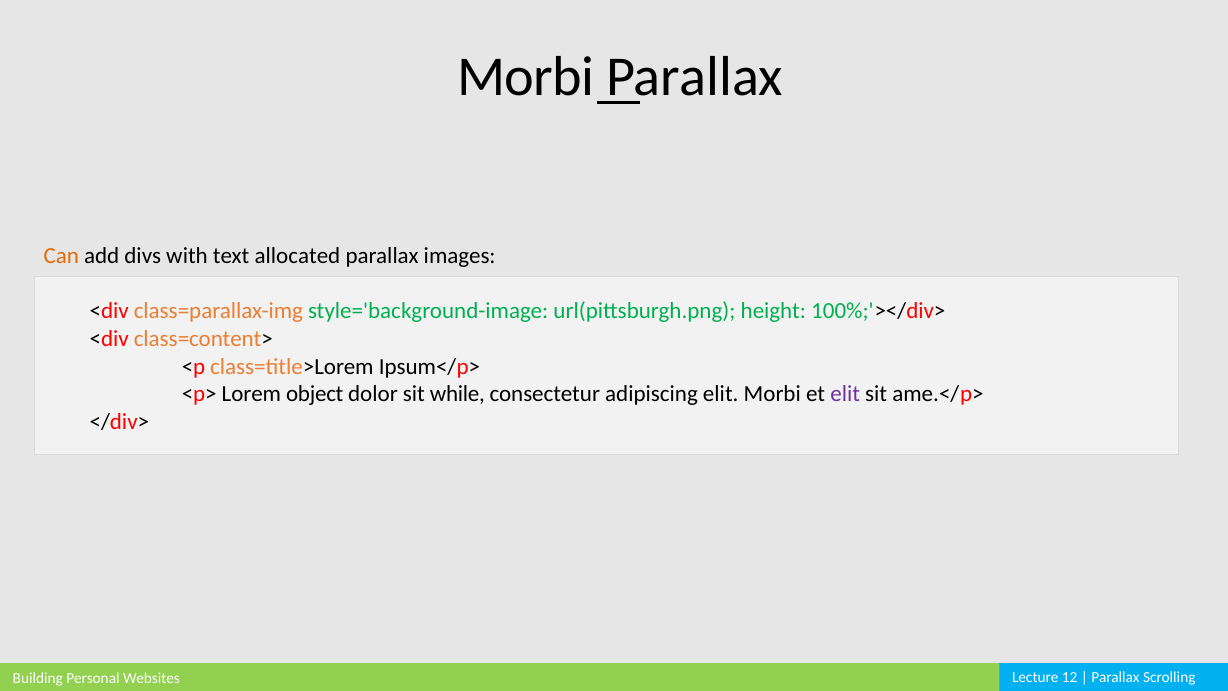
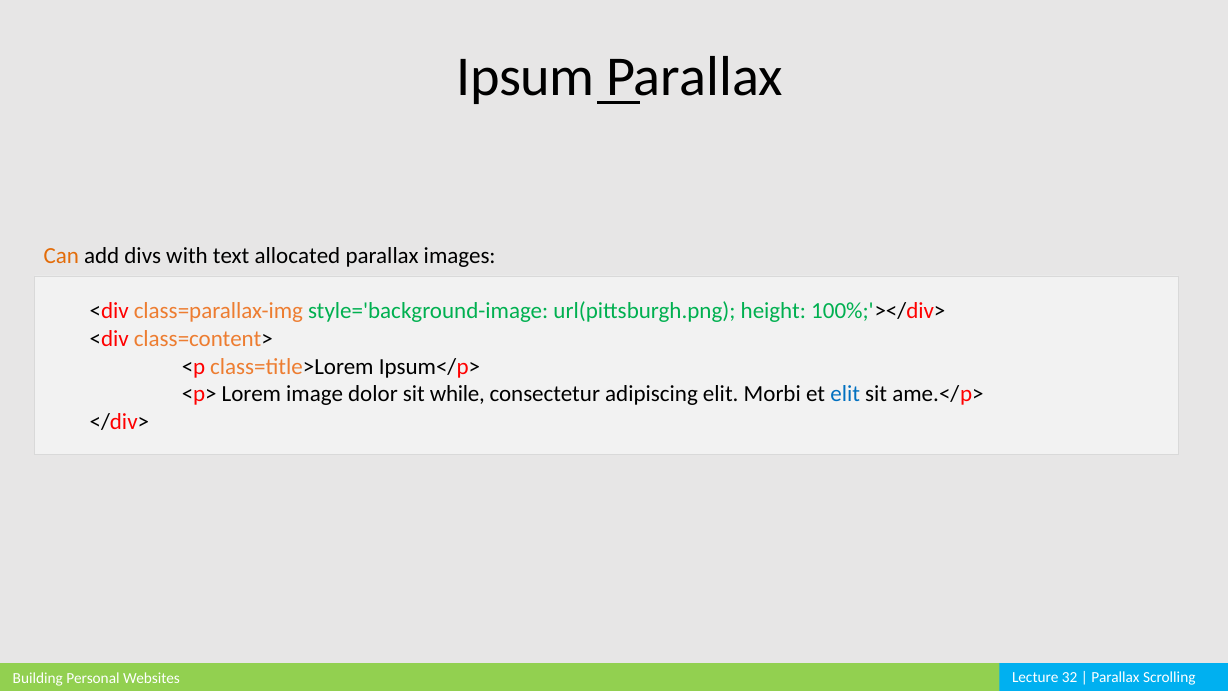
Morbi at (526, 77): Morbi -> Ipsum
object: object -> image
elit at (845, 394) colour: purple -> blue
12: 12 -> 32
